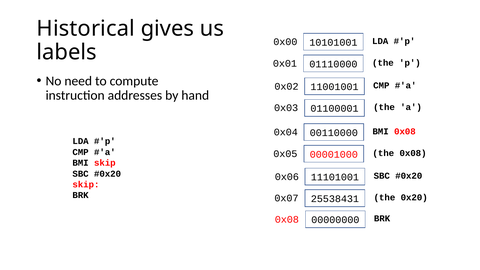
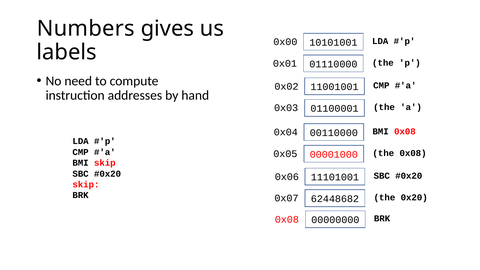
Historical: Historical -> Numbers
25538431: 25538431 -> 62448682
